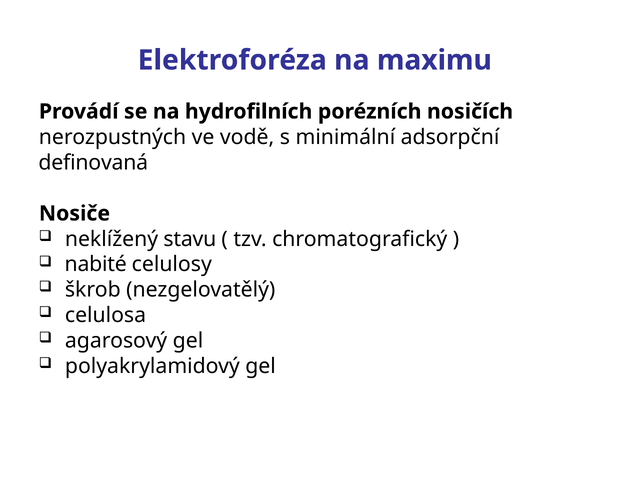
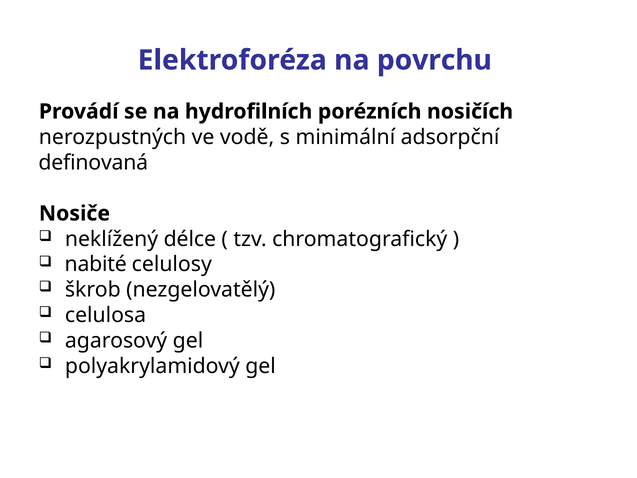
maximu: maximu -> povrchu
stavu: stavu -> délce
